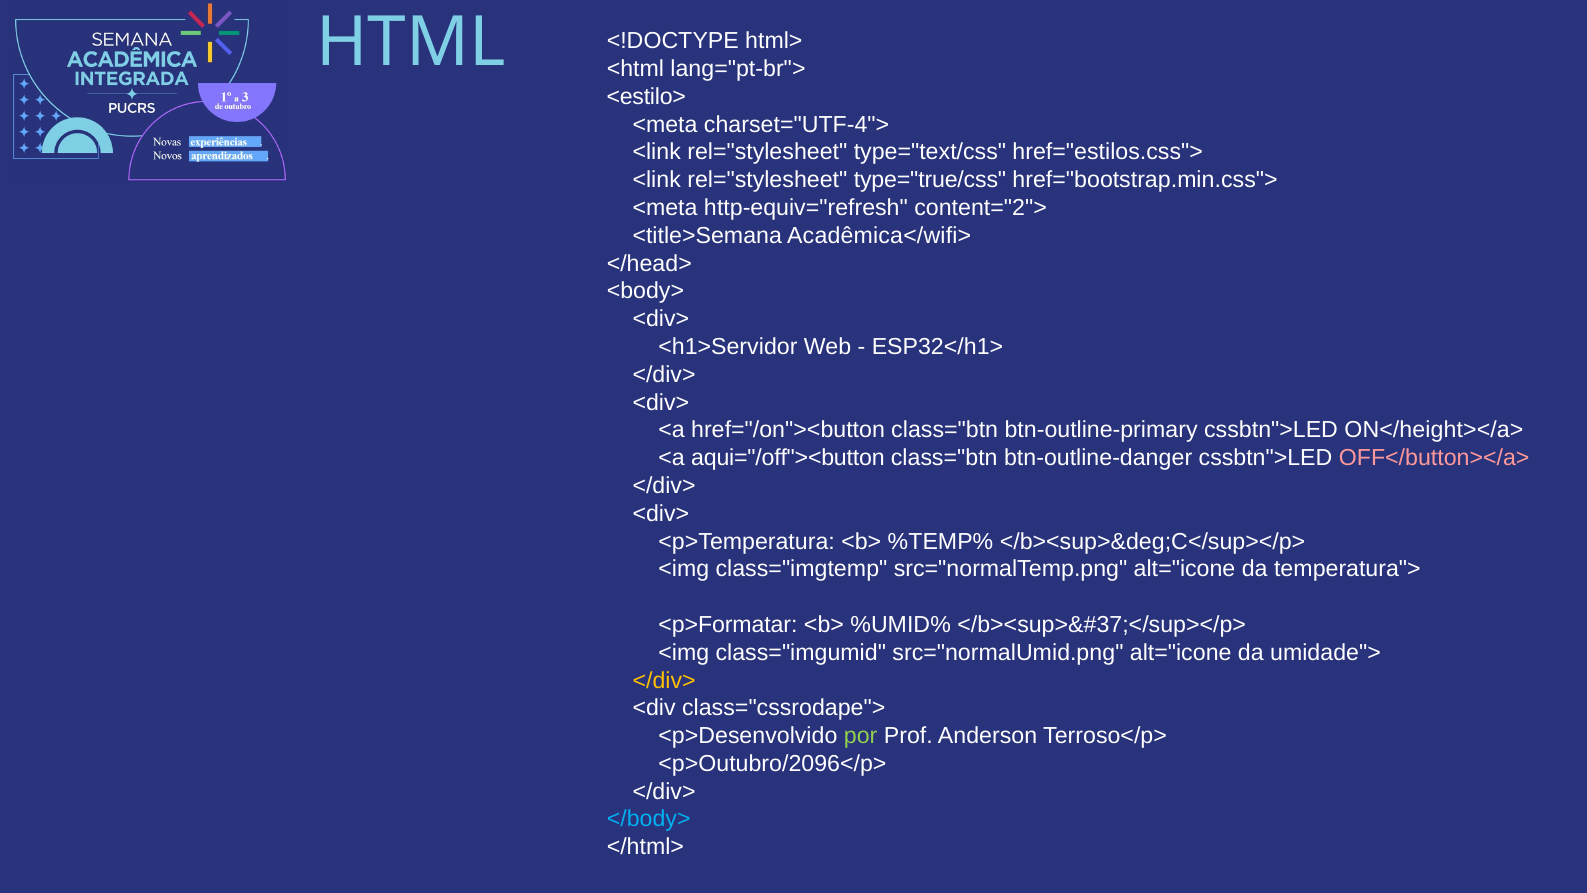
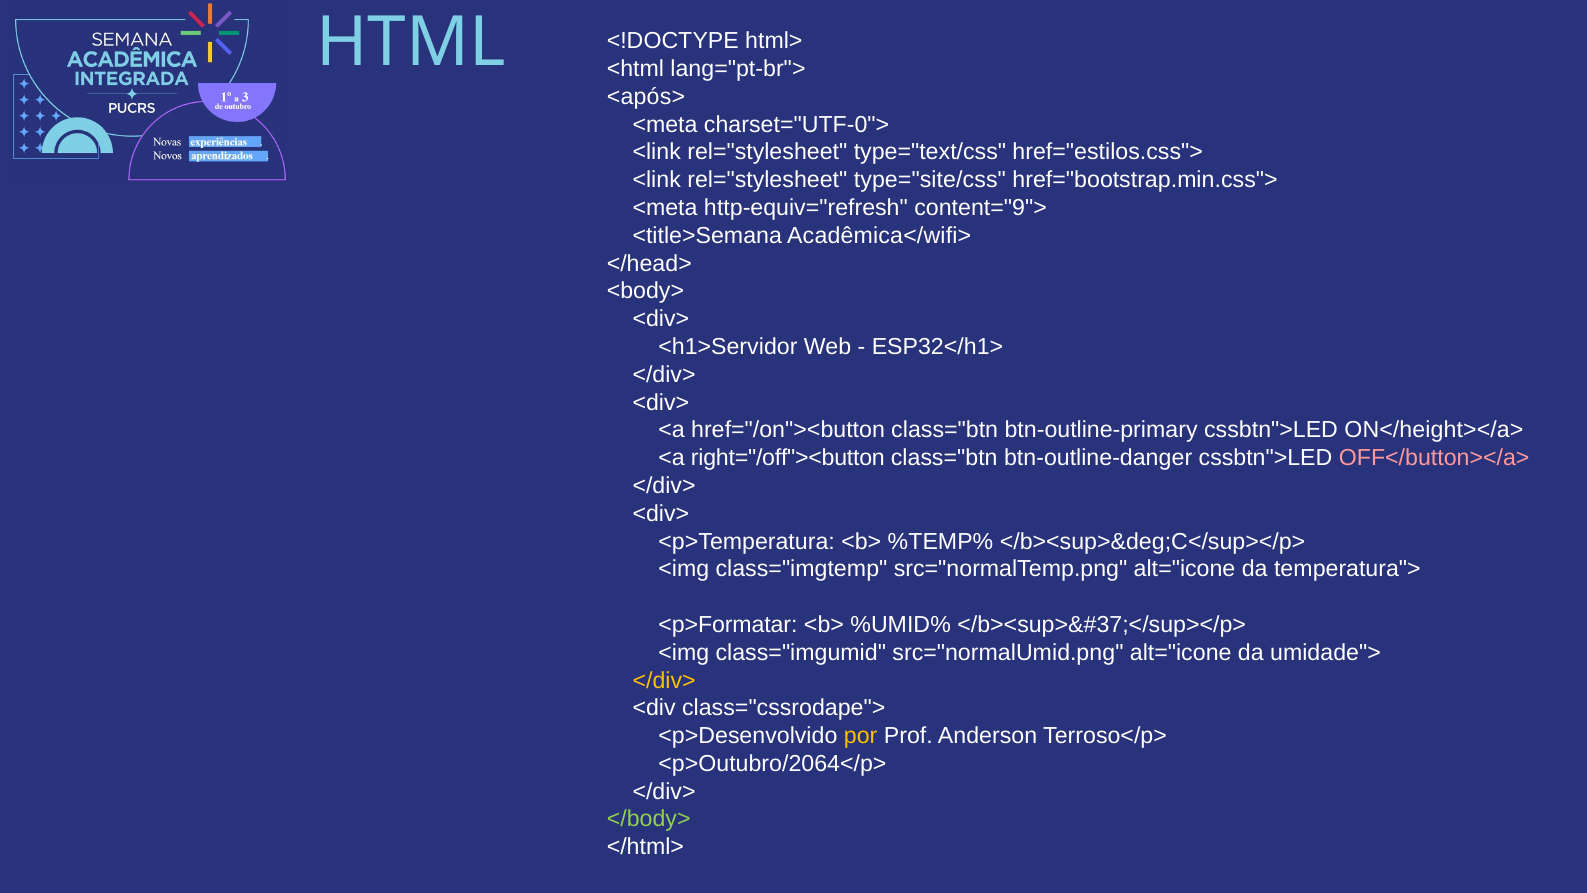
<estilo>: <estilo> -> <após>
charset="UTF-4">: charset="UTF-4"> -> charset="UTF-0">
type="true/css: type="true/css -> type="site/css
content="2">: content="2"> -> content="9">
aqui="/off"><button: aqui="/off"><button -> right="/off"><button
por colour: light green -> yellow
<p>Outubro/2096</p>: <p>Outubro/2096</p> -> <p>Outubro/2064</p>
</body> colour: light blue -> light green
